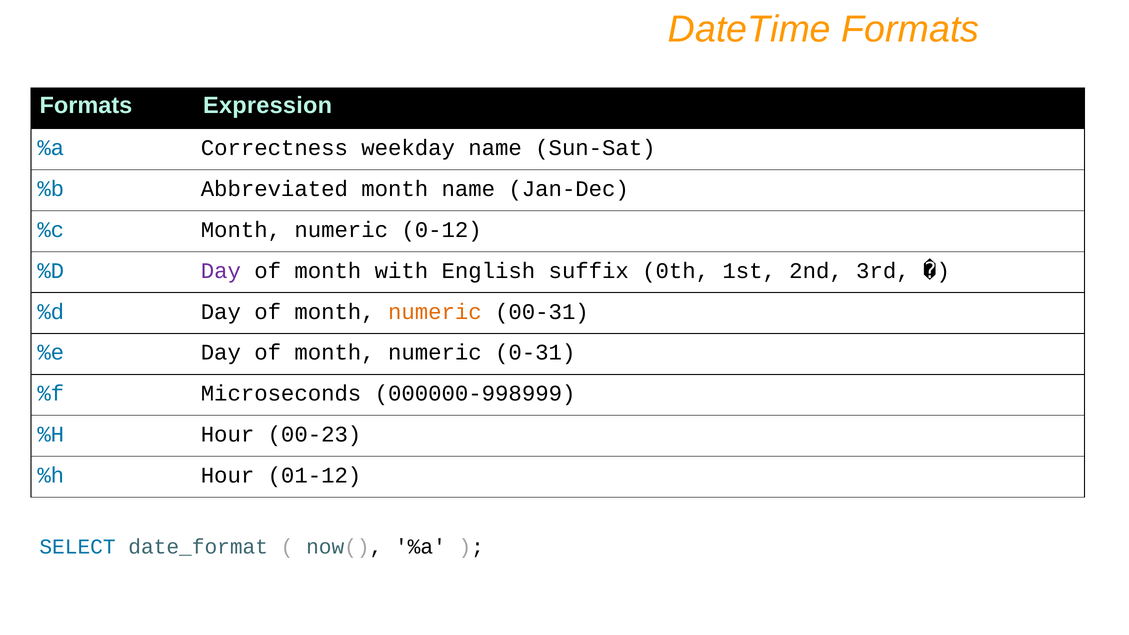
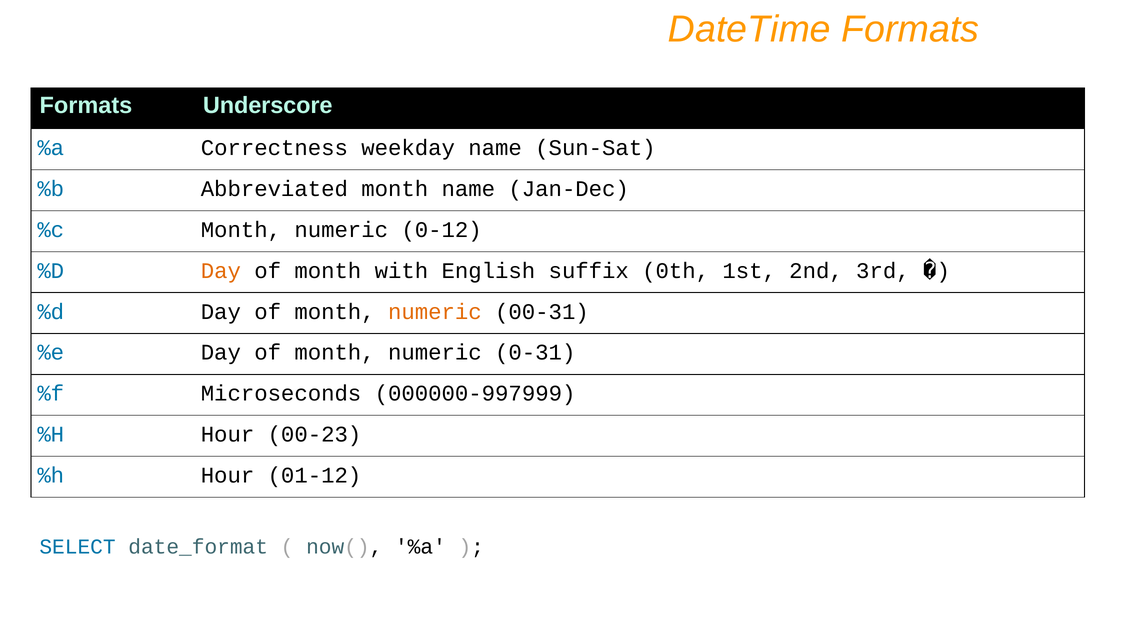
Expression: Expression -> Underscore
Day at (221, 271) colour: purple -> orange
000000-998999: 000000-998999 -> 000000-997999
